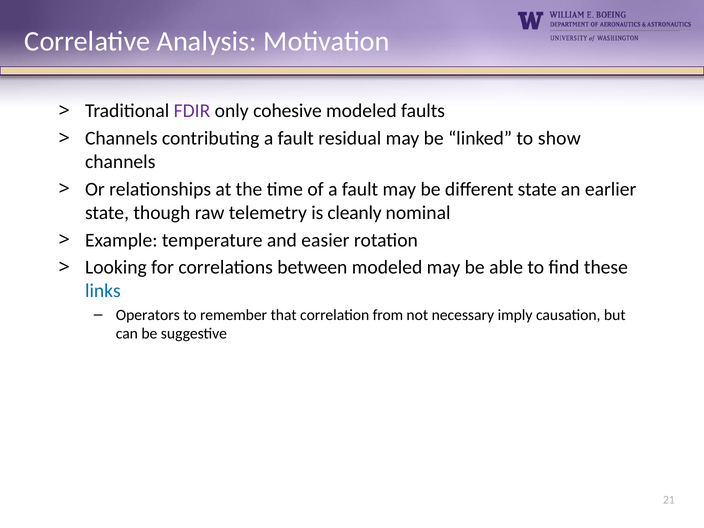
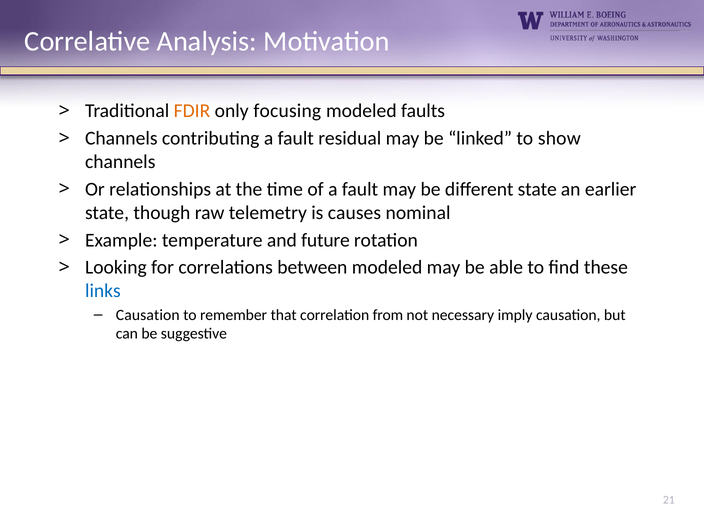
FDIR colour: purple -> orange
cohesive: cohesive -> focusing
cleanly: cleanly -> causes
easier: easier -> future
Operators at (148, 315): Operators -> Causation
